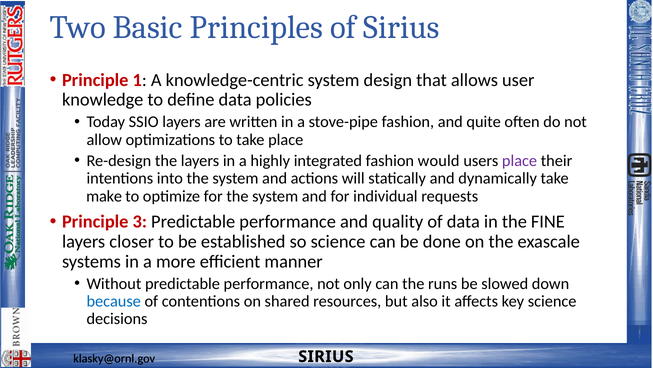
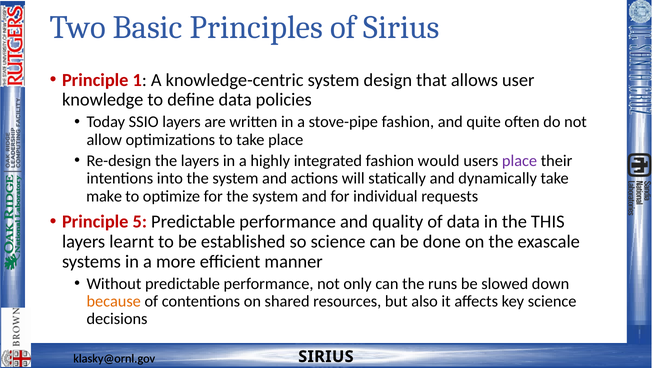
3: 3 -> 5
FINE: FINE -> THIS
closer: closer -> learnt
because colour: blue -> orange
